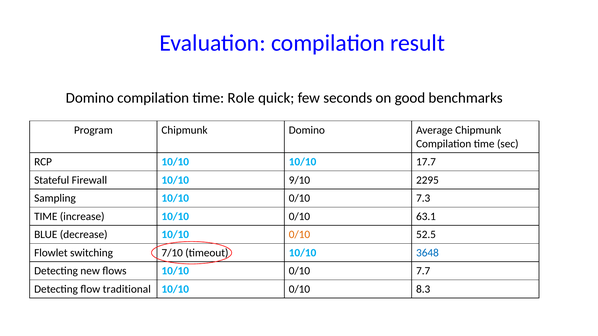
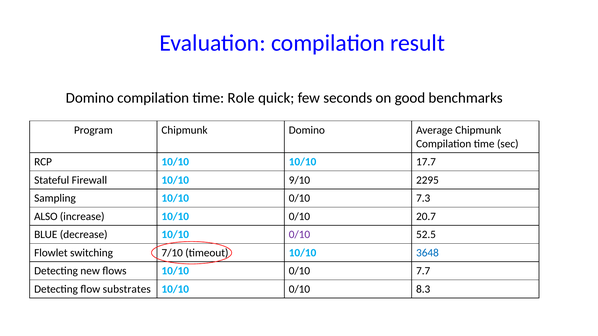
TIME at (46, 217): TIME -> ALSO
63.1: 63.1 -> 20.7
0/10 at (299, 235) colour: orange -> purple
traditional: traditional -> substrates
